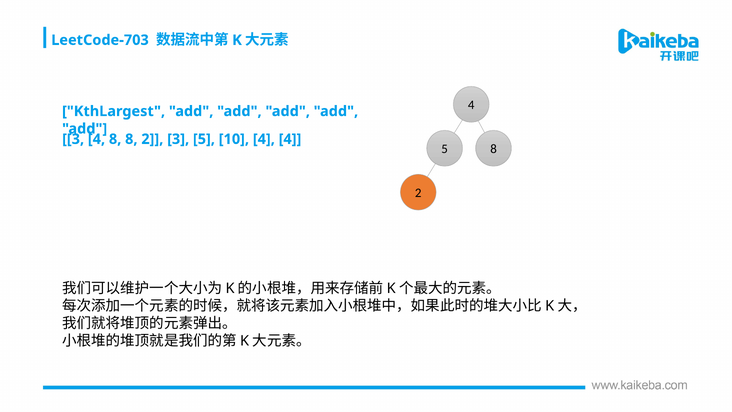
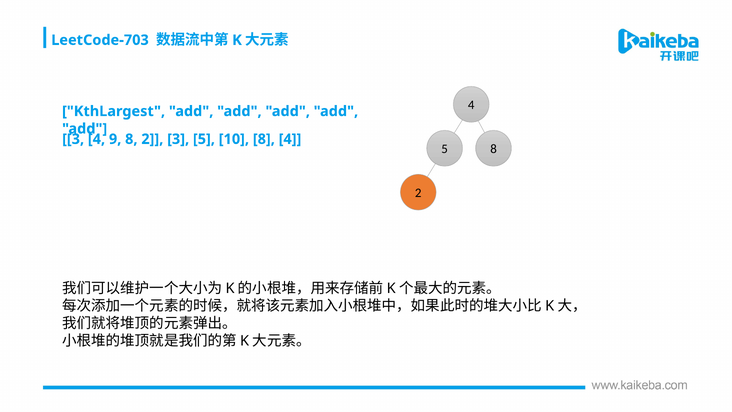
4 8: 8 -> 9
10 4: 4 -> 8
